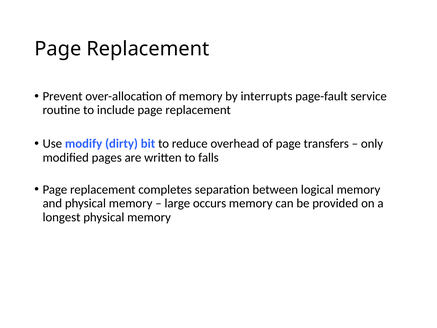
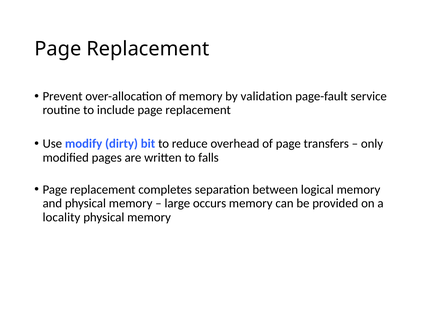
interrupts: interrupts -> validation
longest: longest -> locality
